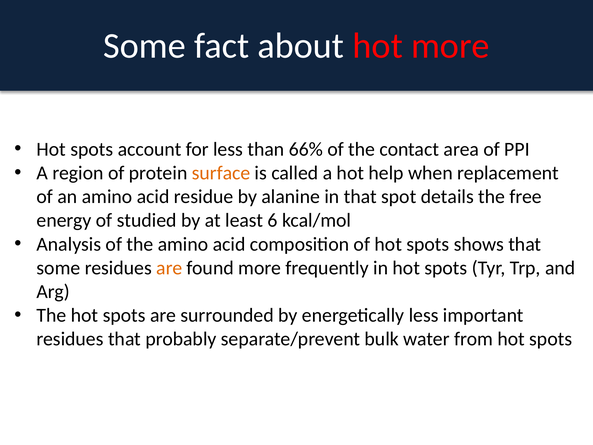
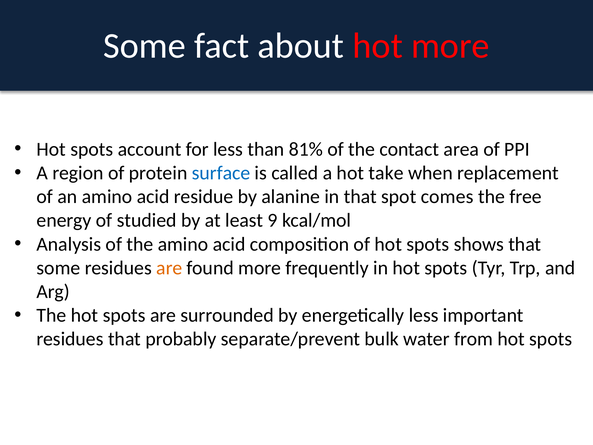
66%: 66% -> 81%
surface colour: orange -> blue
help: help -> take
details: details -> comes
6: 6 -> 9
